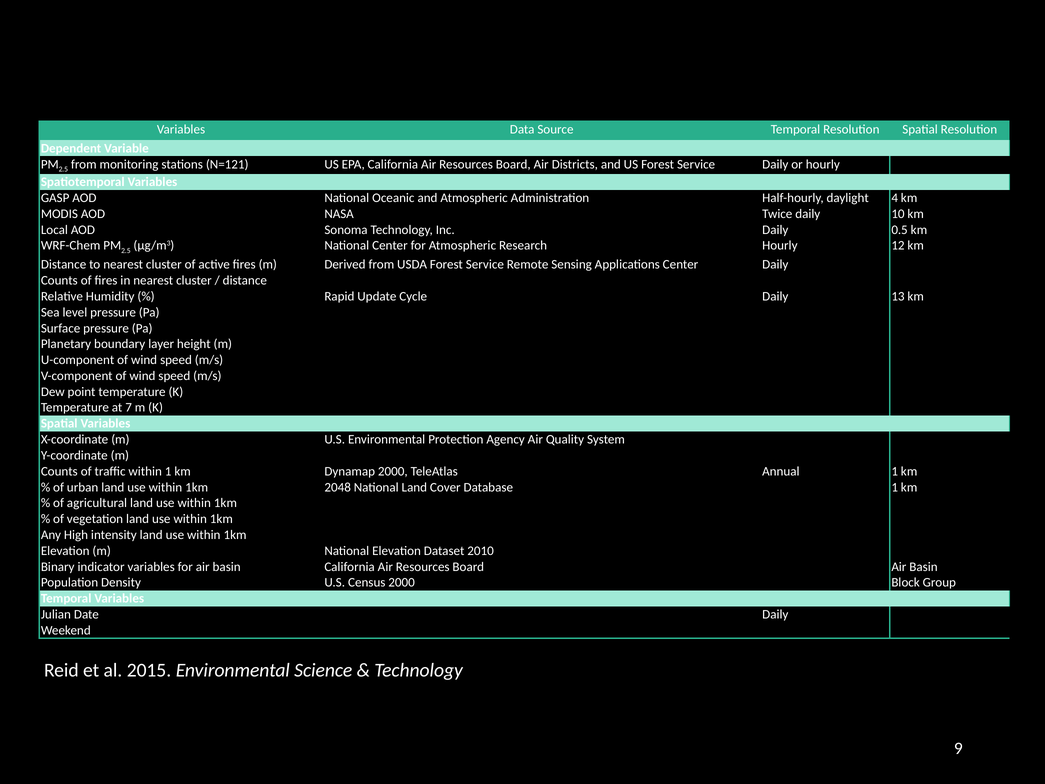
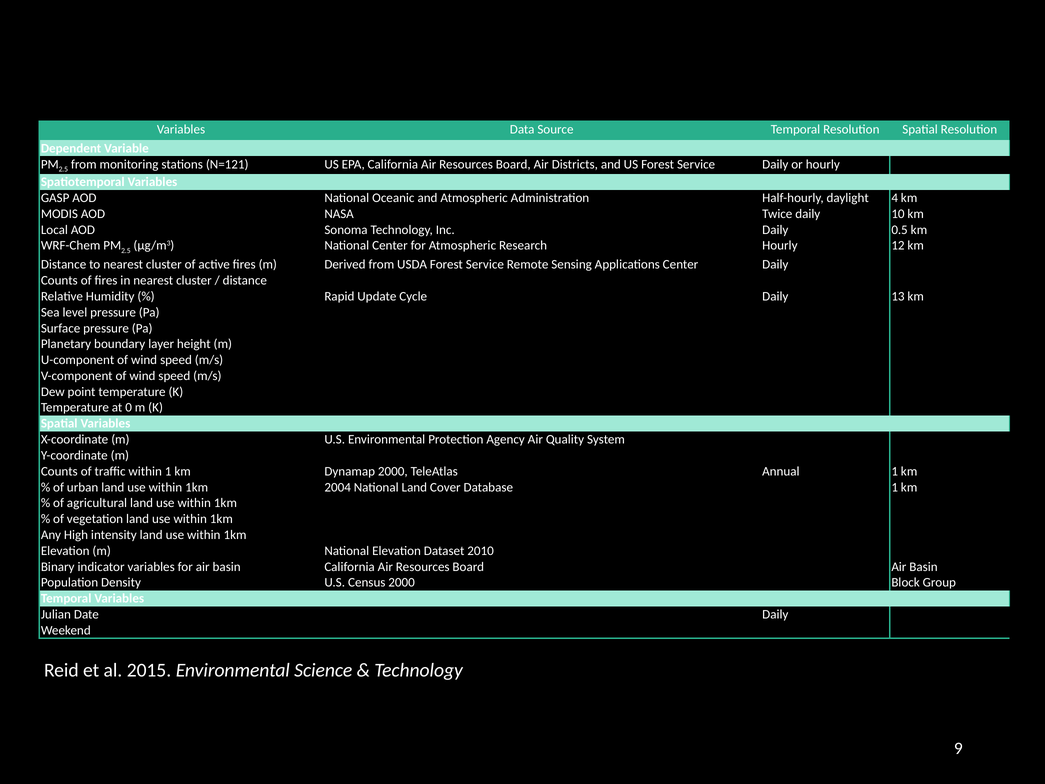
7: 7 -> 0
2048: 2048 -> 2004
